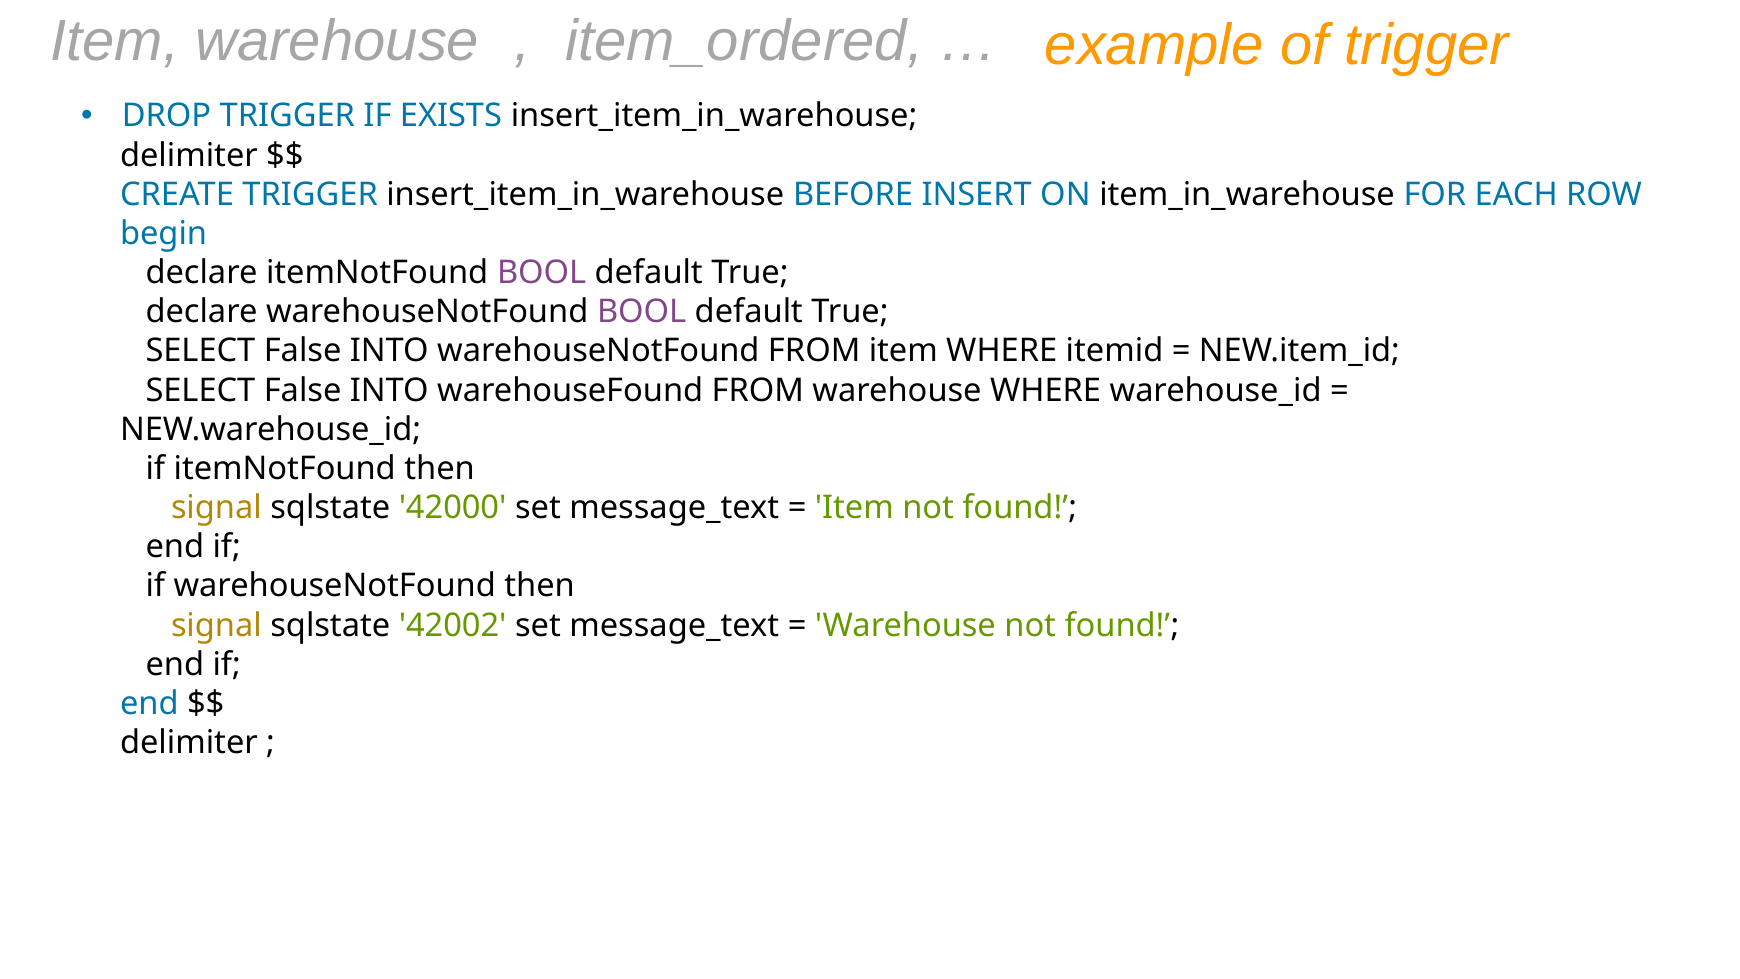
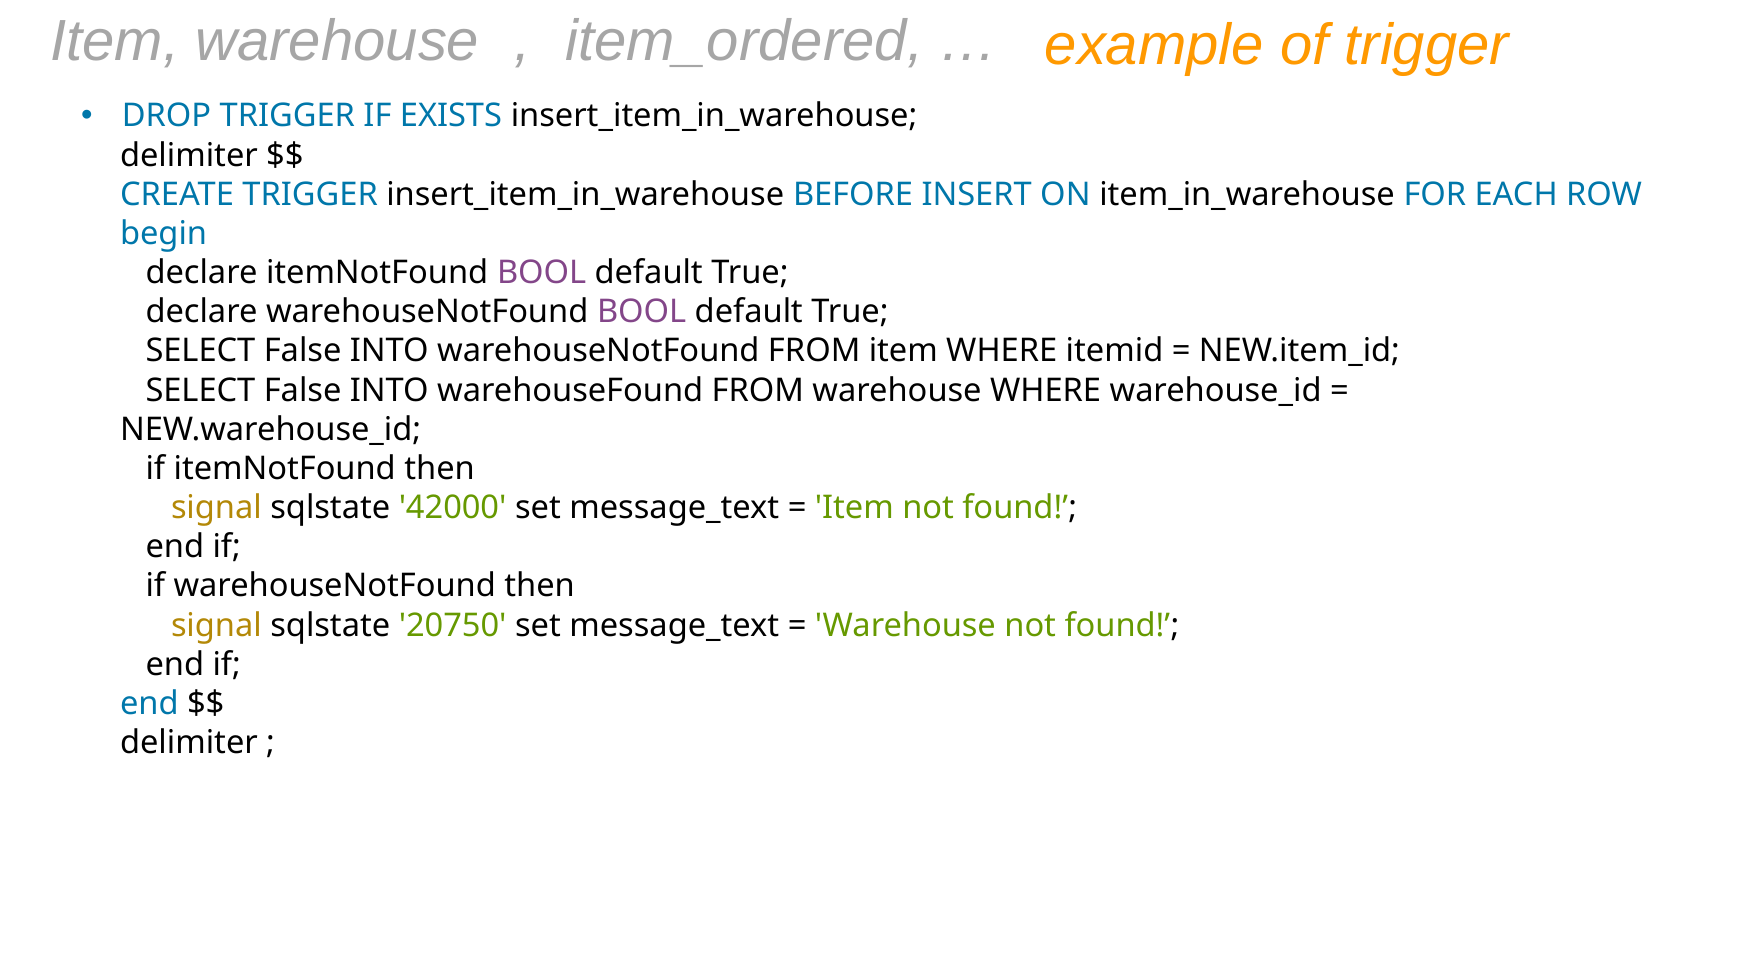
42002: 42002 -> 20750
